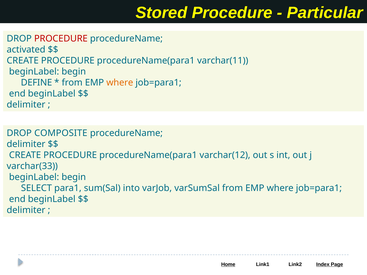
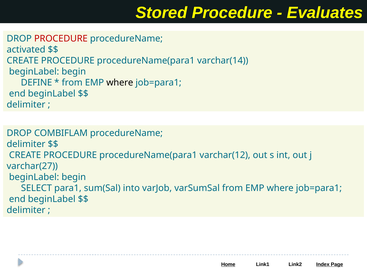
Particular: Particular -> Evaluates
varchar(11: varchar(11 -> varchar(14
where at (120, 83) colour: orange -> black
COMPOSITE: COMPOSITE -> COMBIFLAM
varchar(33: varchar(33 -> varchar(27
